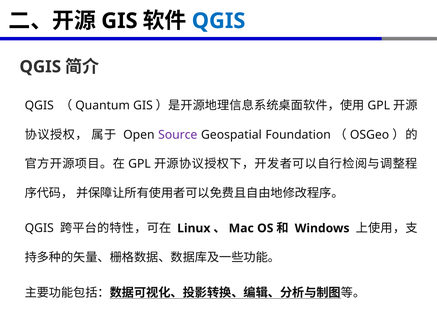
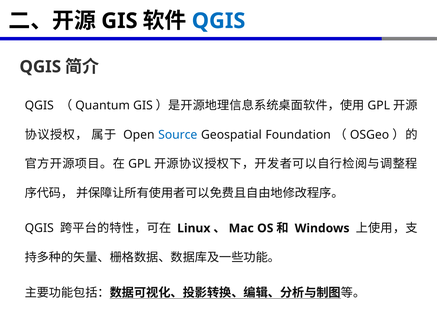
Source colour: purple -> blue
